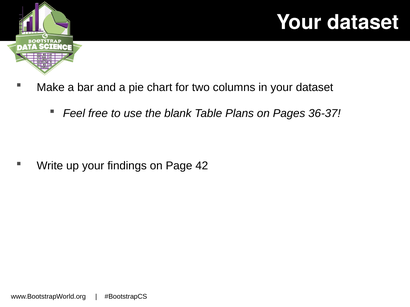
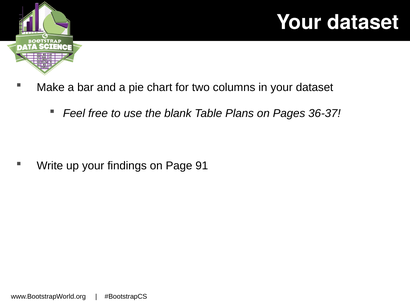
42: 42 -> 91
